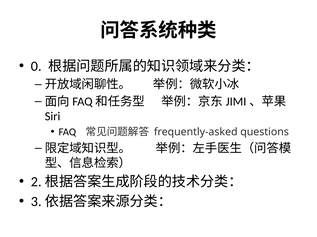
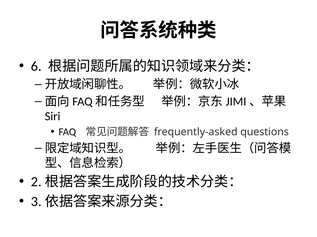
0: 0 -> 6
